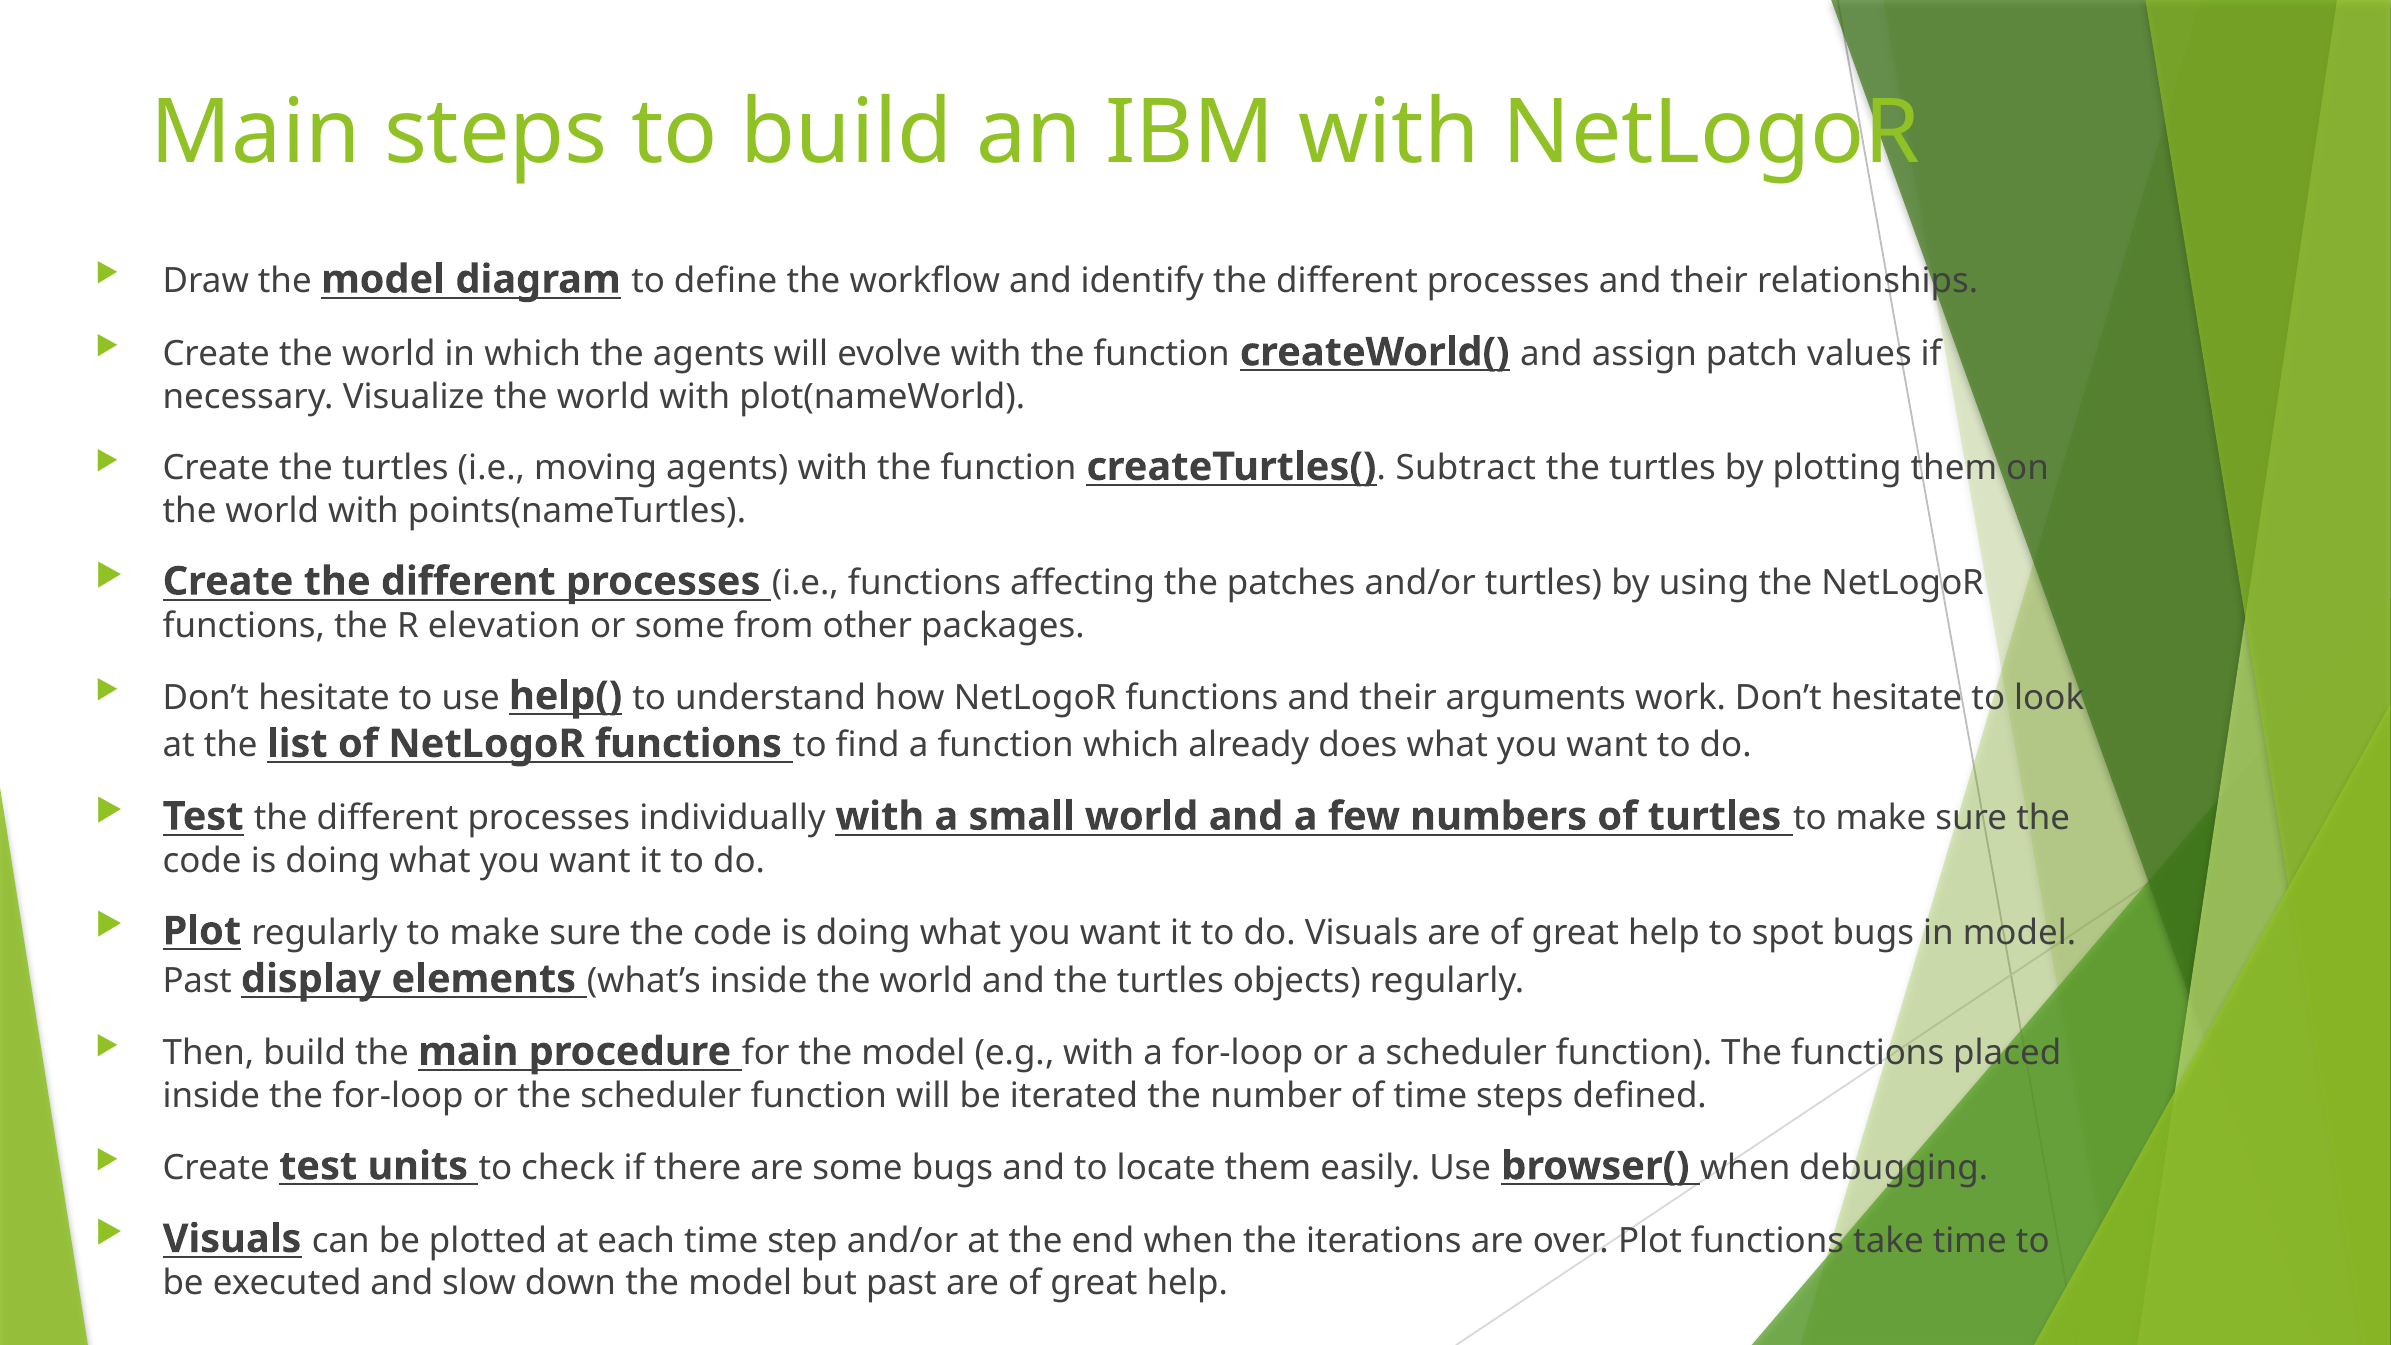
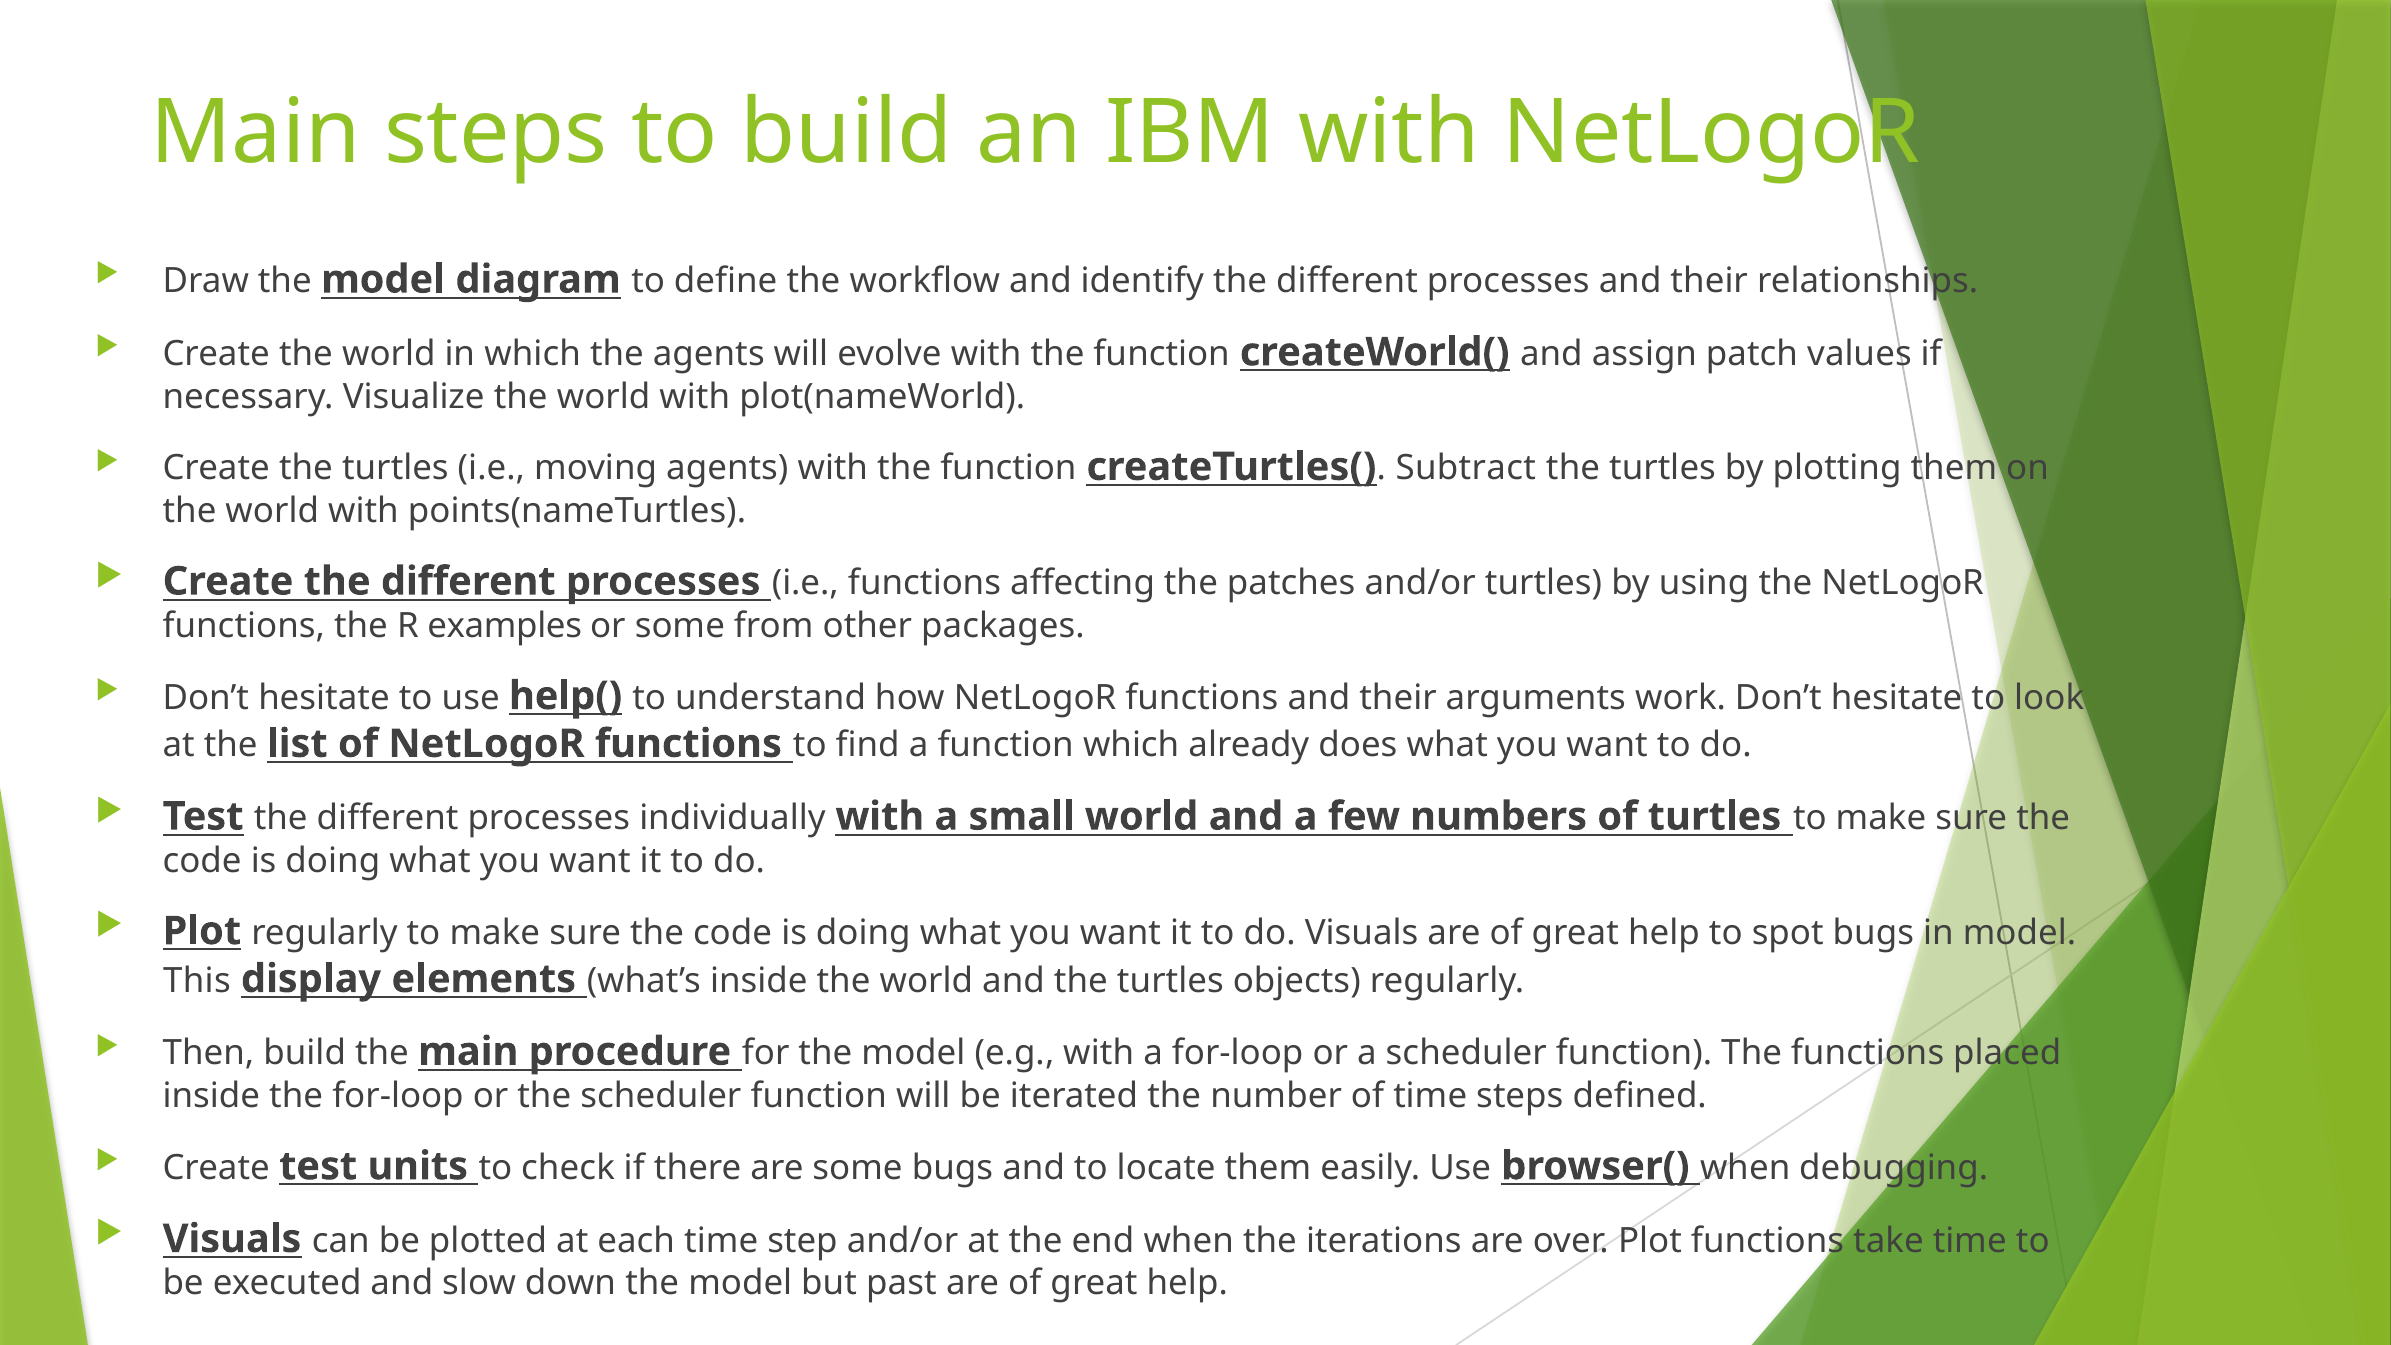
elevation: elevation -> examples
Past at (197, 980): Past -> This
